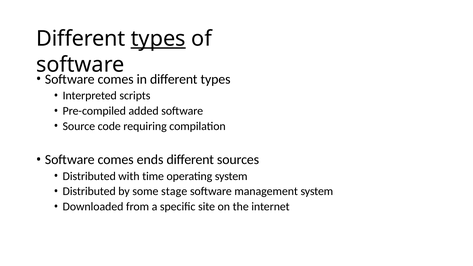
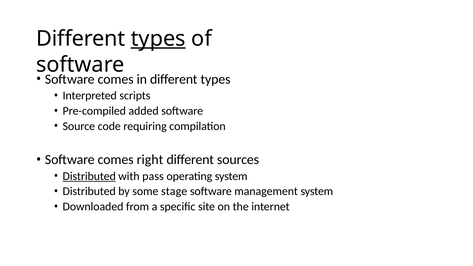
ends: ends -> right
Distributed at (89, 176) underline: none -> present
time: time -> pass
